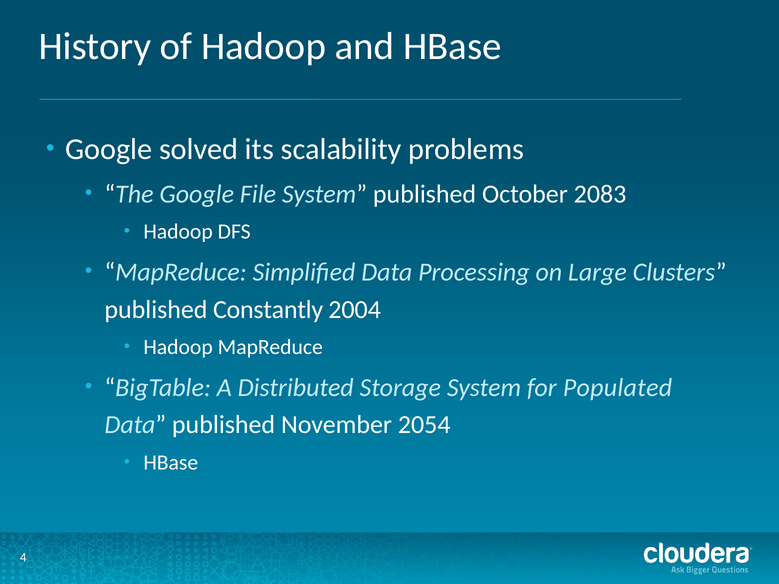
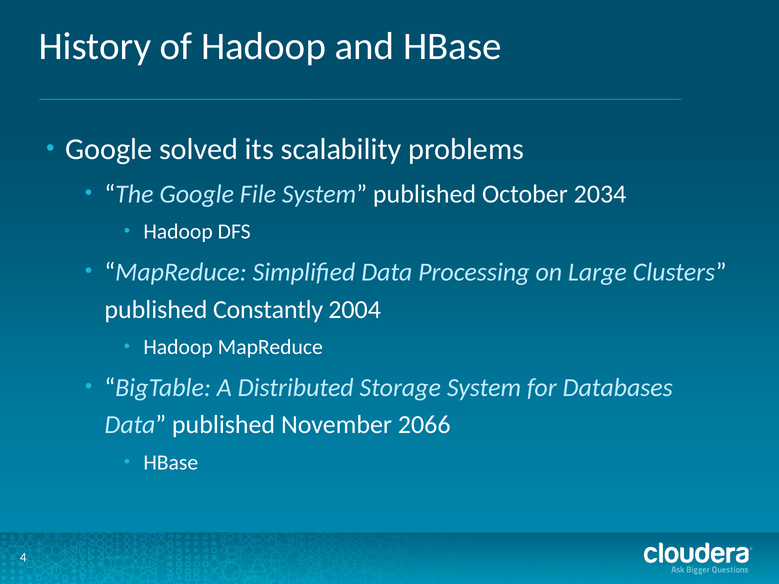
2083: 2083 -> 2034
Populated: Populated -> Databases
2054: 2054 -> 2066
